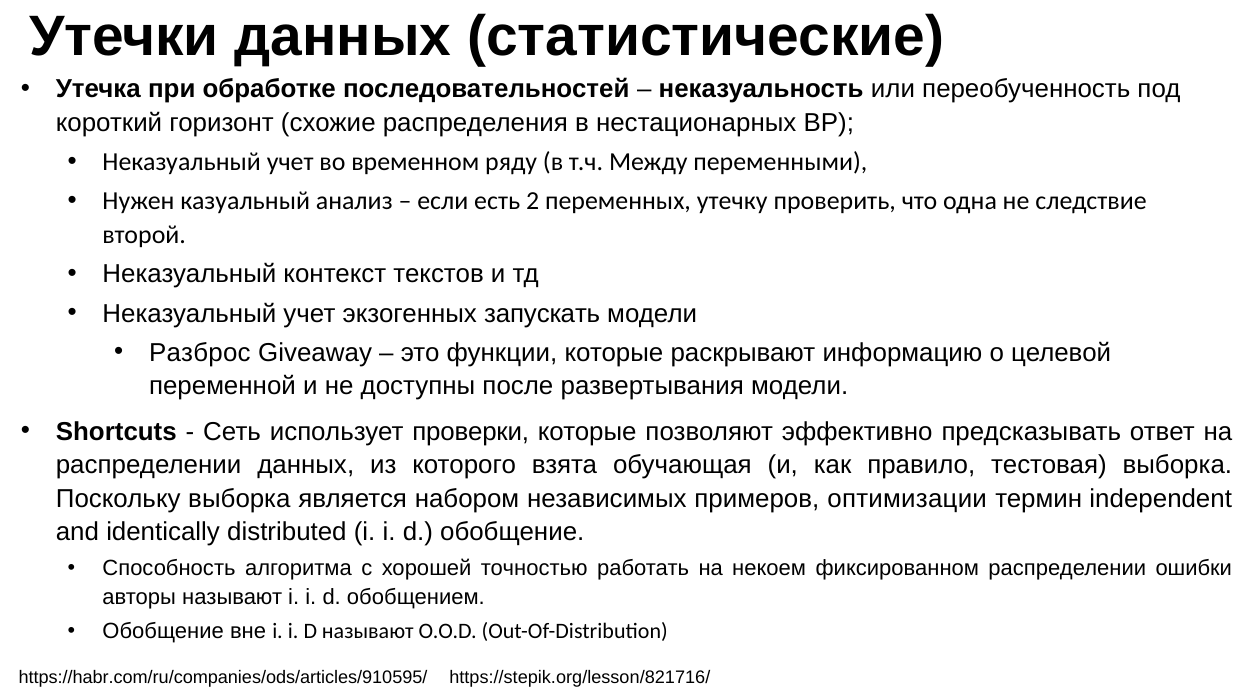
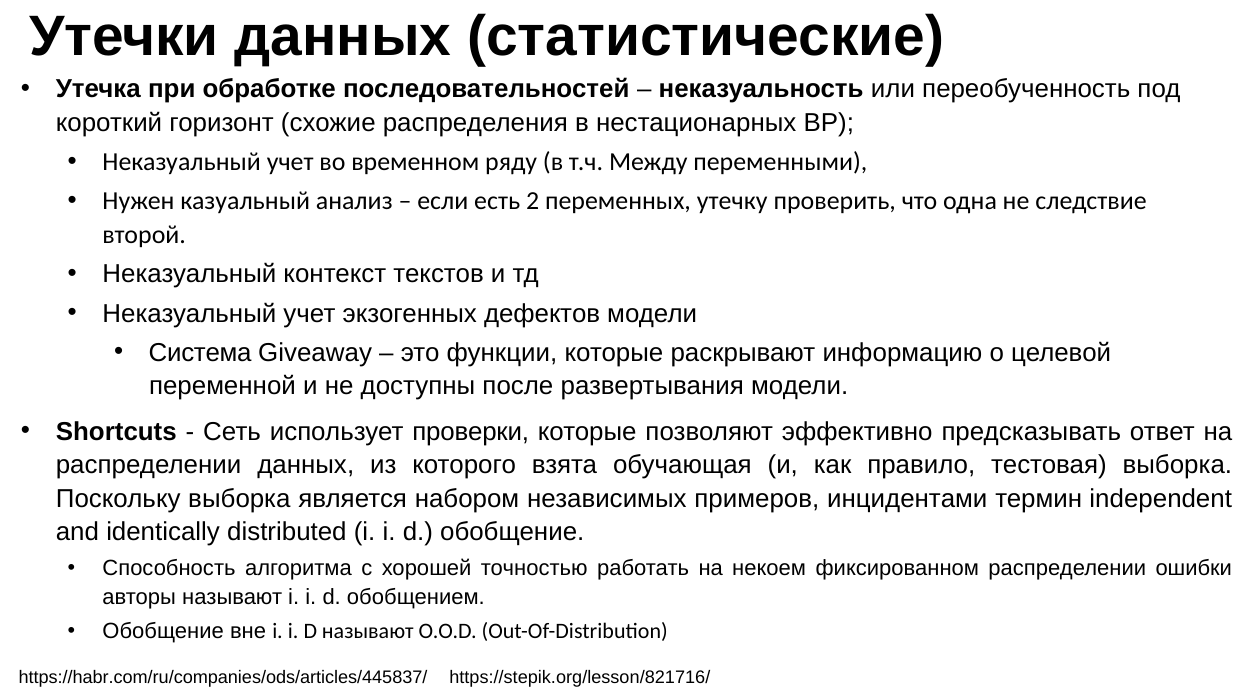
запускать: запускать -> дефектов
Разброс: Разброс -> Система
оптимизации: оптимизации -> инцидентами
https://habr.com/ru/companies/ods/articles/910595/: https://habr.com/ru/companies/ods/articles/910595/ -> https://habr.com/ru/companies/ods/articles/445837/
